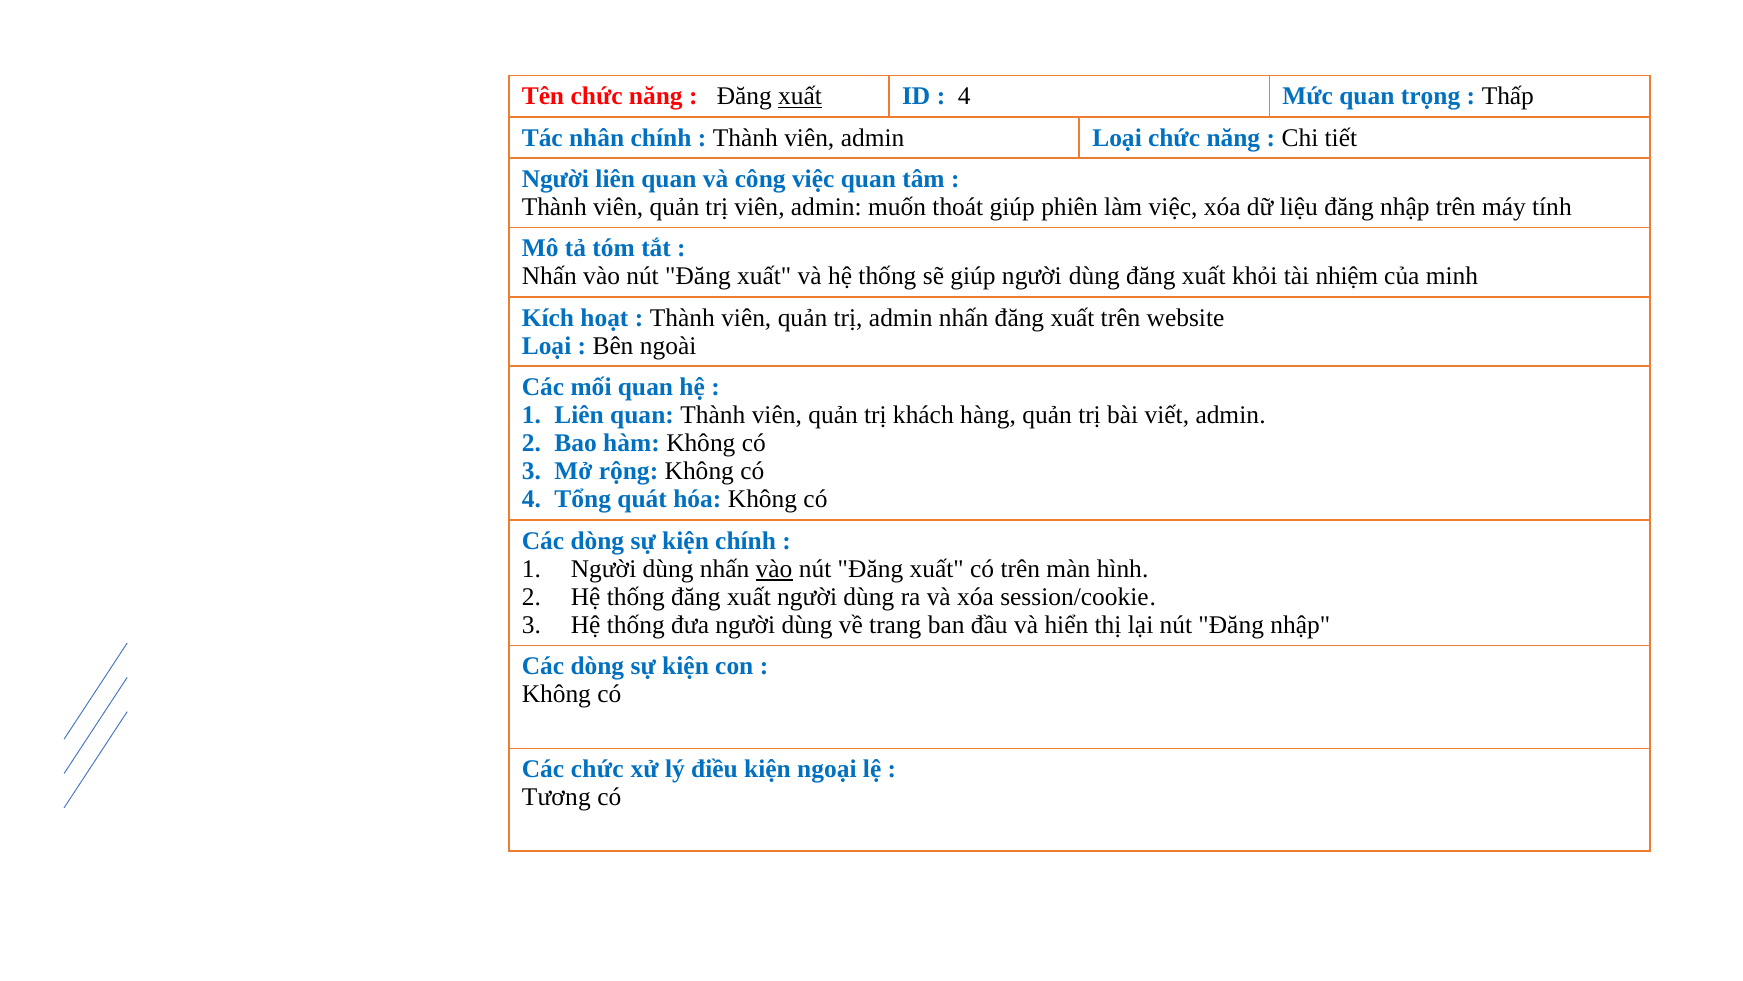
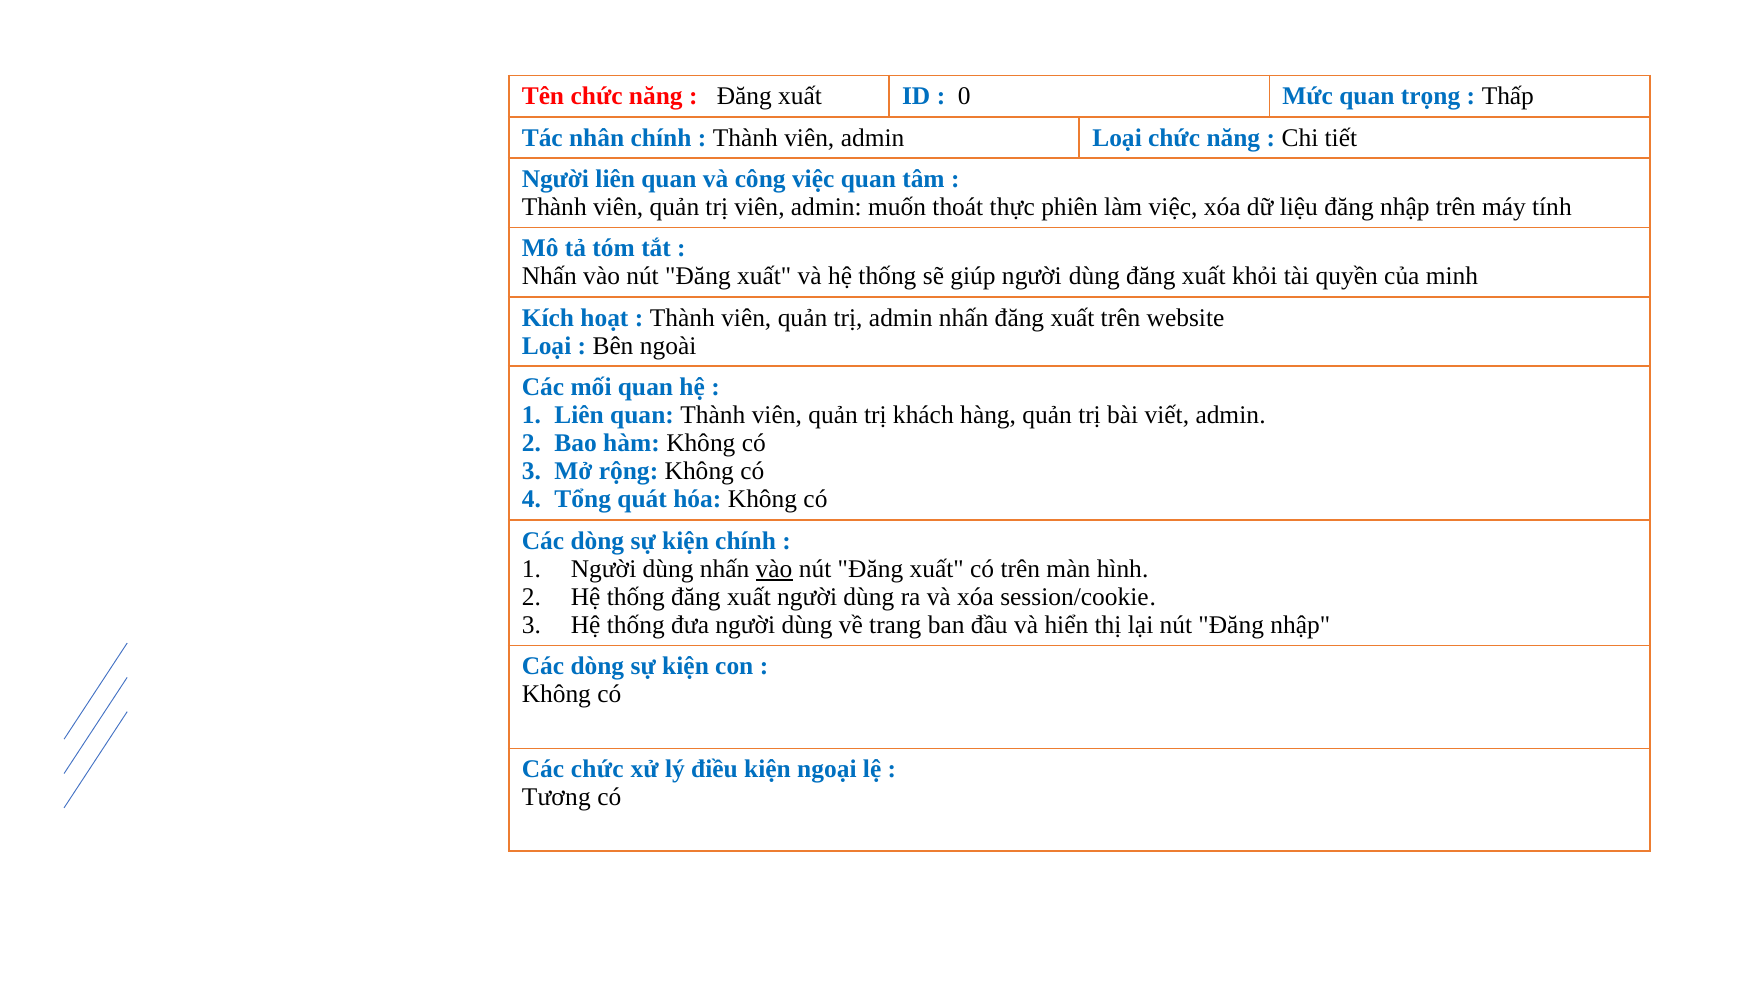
xuất at (800, 96) underline: present -> none
4 at (964, 96): 4 -> 0
thoát giúp: giúp -> thực
nhiệm: nhiệm -> quyền
